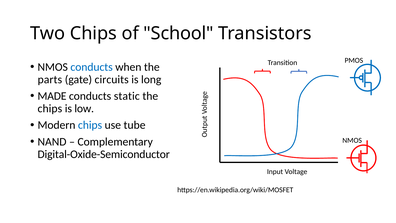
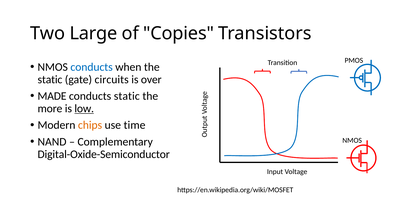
Two Chips: Chips -> Large
School: School -> Copies
parts at (50, 79): parts -> static
long: long -> over
chips at (50, 108): chips -> more
low underline: none -> present
chips at (90, 125) colour: blue -> orange
tube: tube -> time
